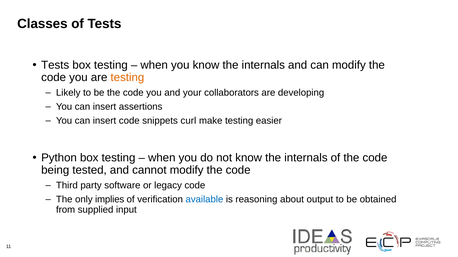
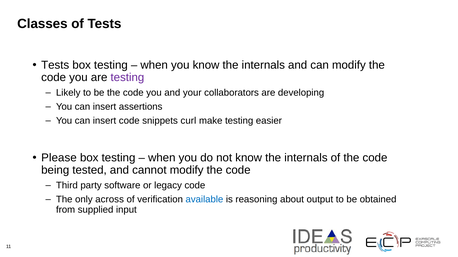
testing at (127, 78) colour: orange -> purple
Python: Python -> Please
implies: implies -> across
